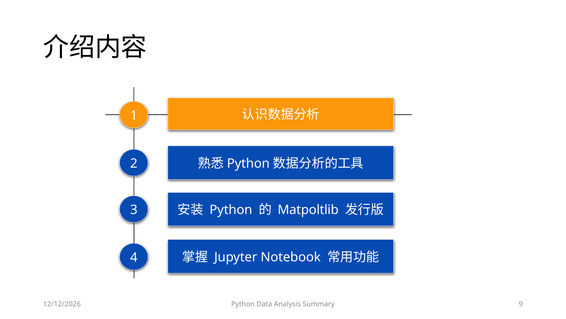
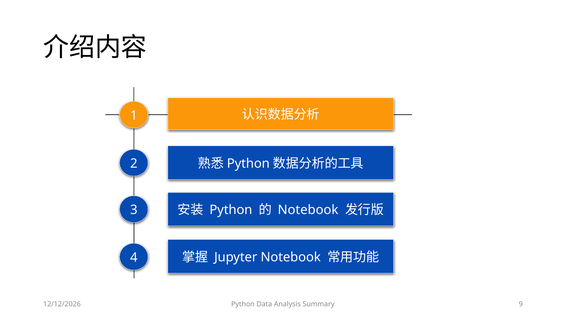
Matpoltlib at (308, 210): Matpoltlib -> Notebook
